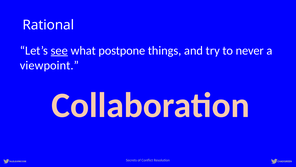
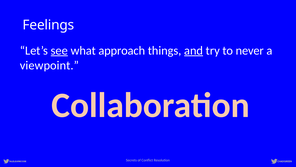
Rational: Rational -> Feelings
postpone: postpone -> approach
and underline: none -> present
